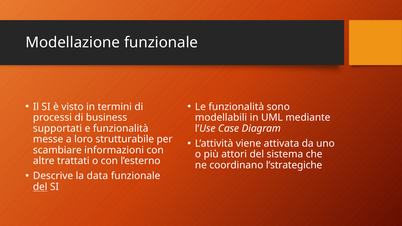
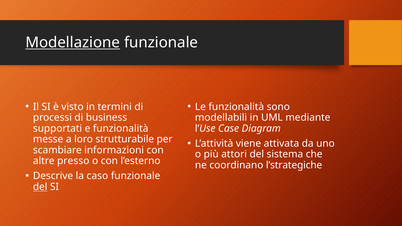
Modellazione underline: none -> present
trattati: trattati -> presso
data: data -> caso
